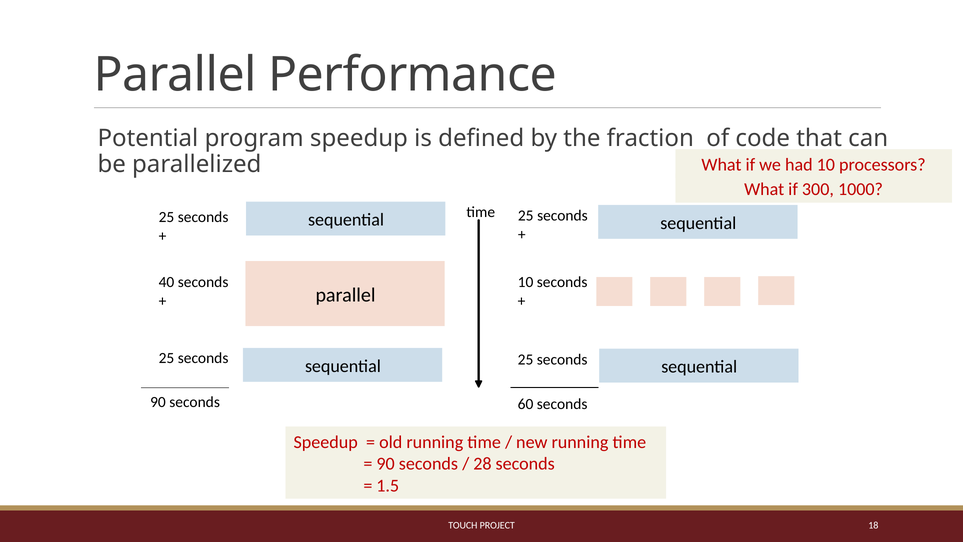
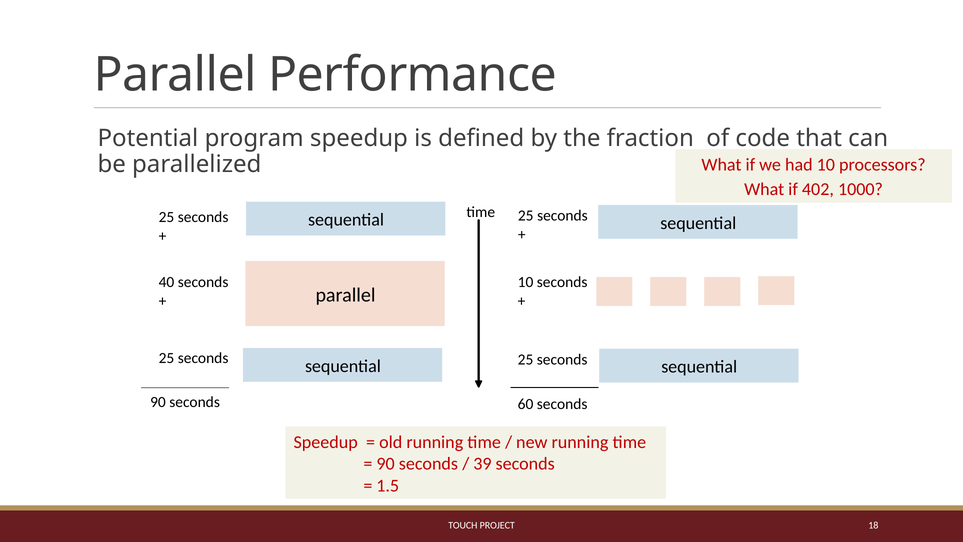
300: 300 -> 402
28: 28 -> 39
